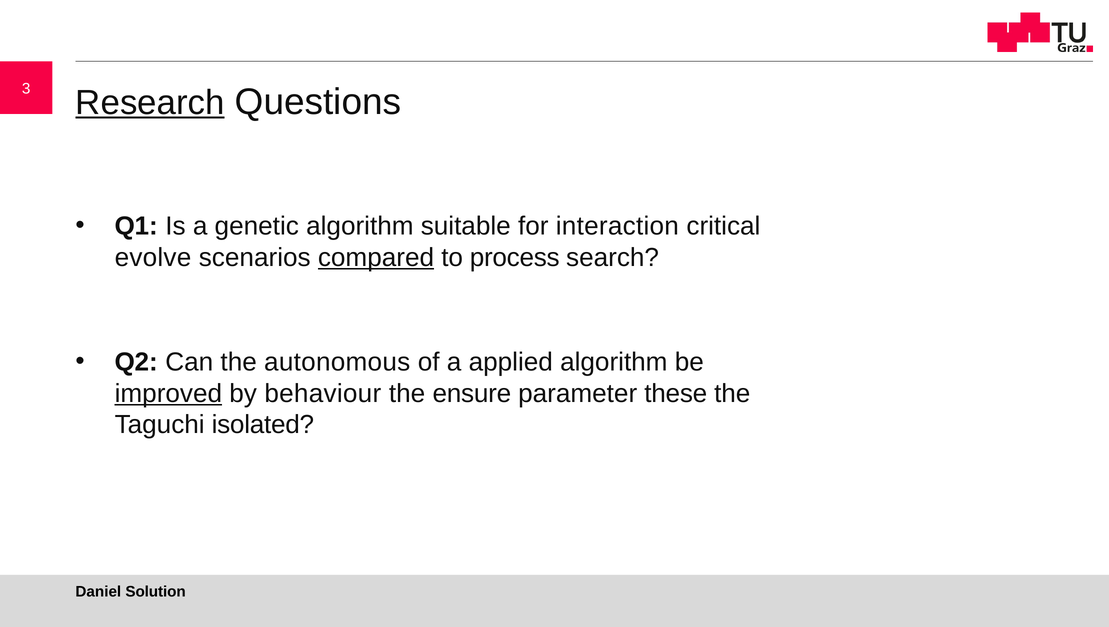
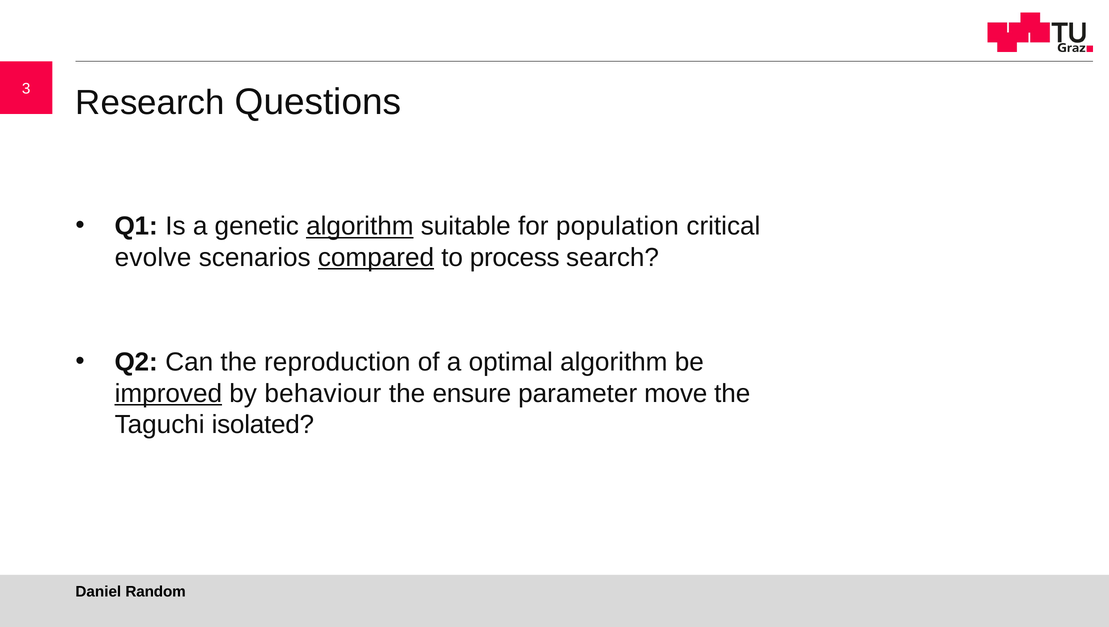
Research underline: present -> none
algorithm at (360, 226) underline: none -> present
interaction: interaction -> population
autonomous: autonomous -> reproduction
applied: applied -> optimal
these: these -> move
Solution: Solution -> Random
